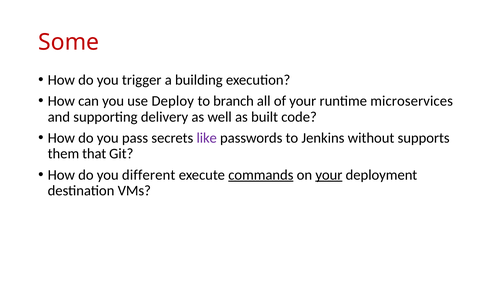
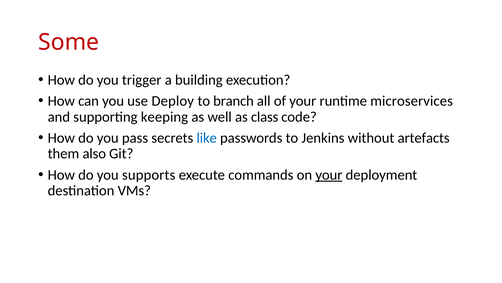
delivery: delivery -> keeping
built: built -> class
like colour: purple -> blue
supports: supports -> artefacts
that: that -> also
different: different -> supports
commands underline: present -> none
